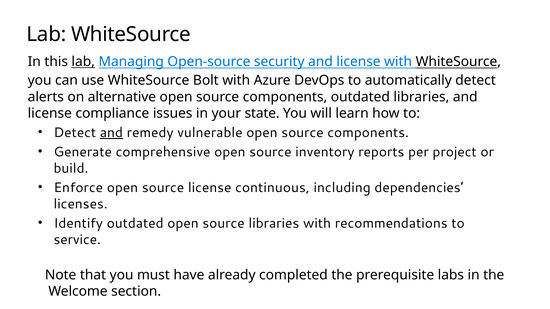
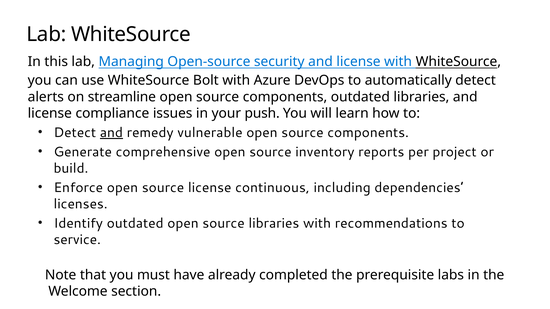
lab at (83, 62) underline: present -> none
alternative: alternative -> streamline
state: state -> push
